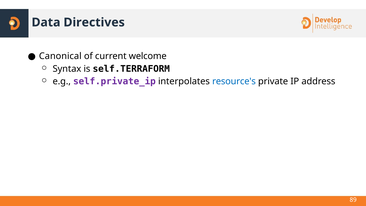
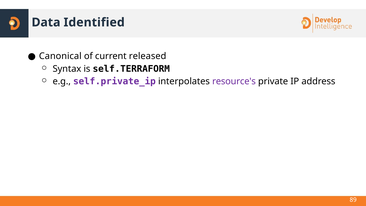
Directives: Directives -> Identified
welcome: welcome -> released
resource's colour: blue -> purple
